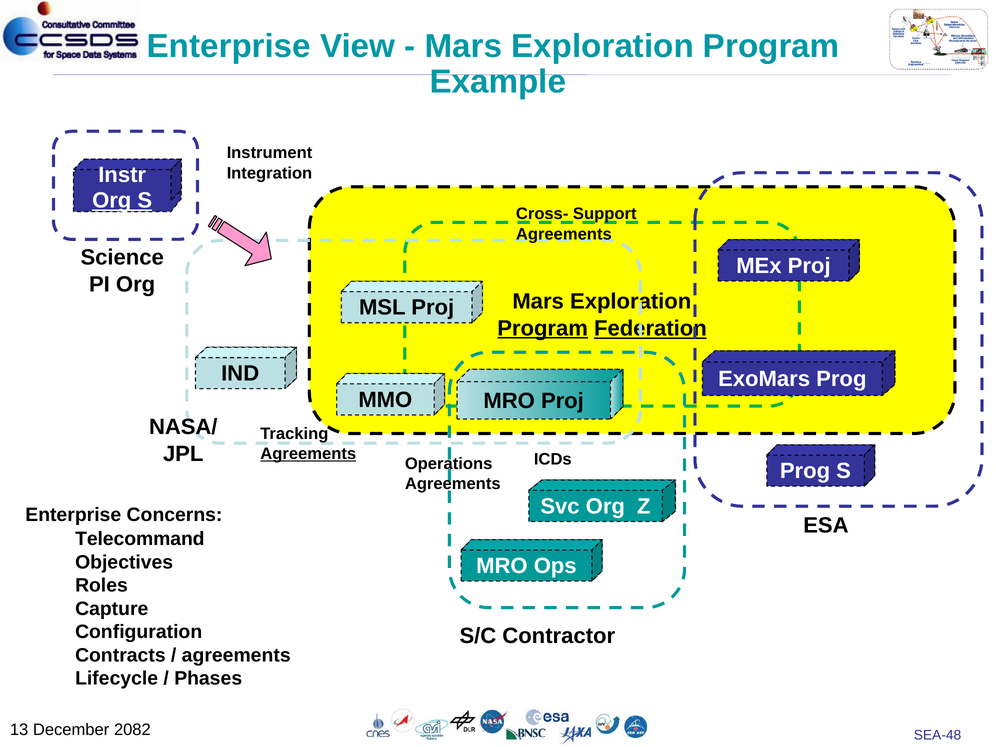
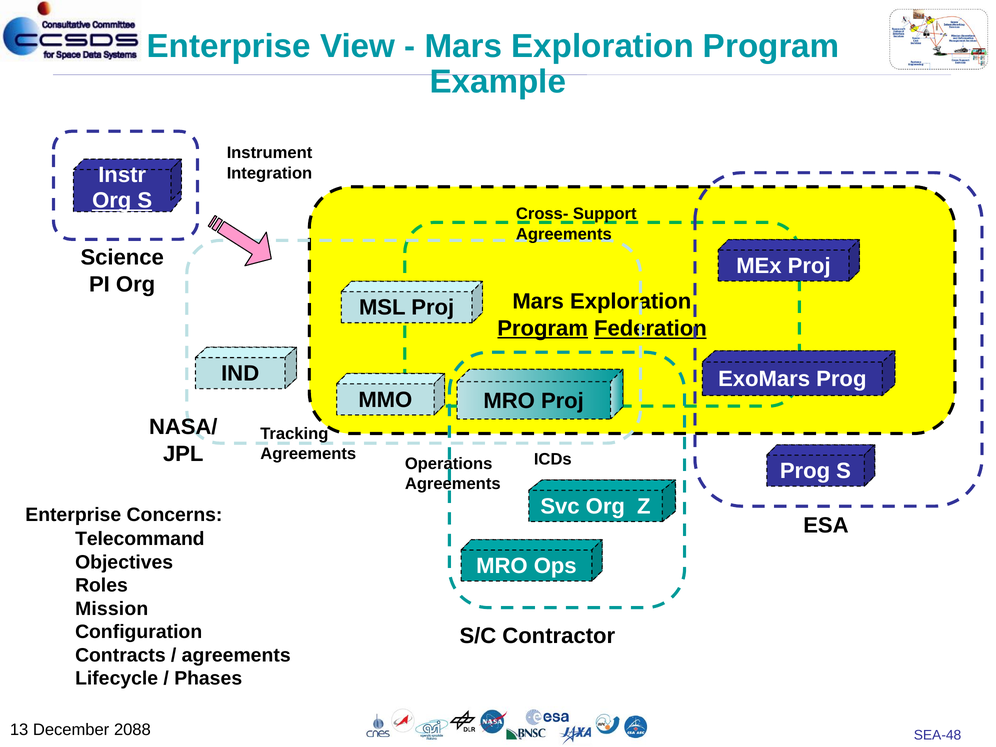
Agreements at (308, 454) underline: present -> none
Capture: Capture -> Mission
2082: 2082 -> 2088
